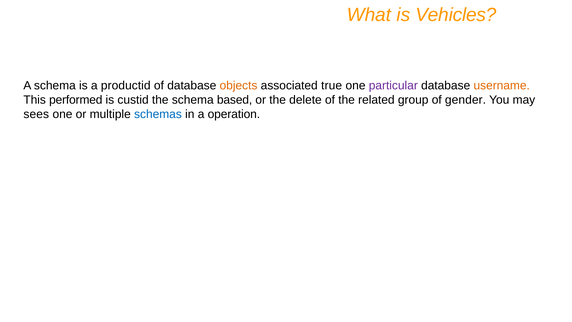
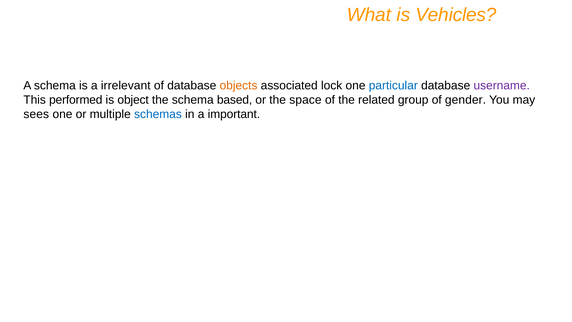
productid: productid -> irrelevant
true: true -> lock
particular colour: purple -> blue
username colour: orange -> purple
custid: custid -> object
delete: delete -> space
operation: operation -> important
